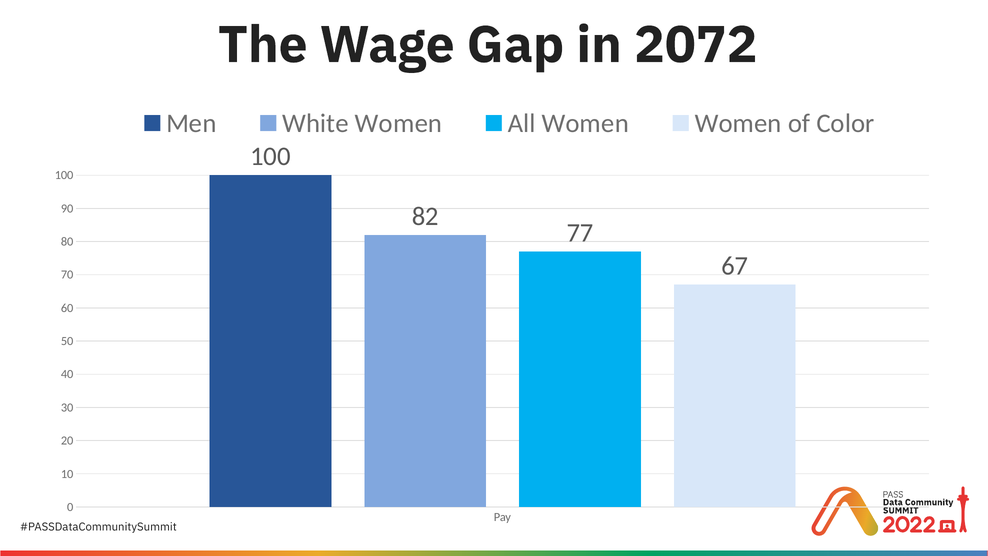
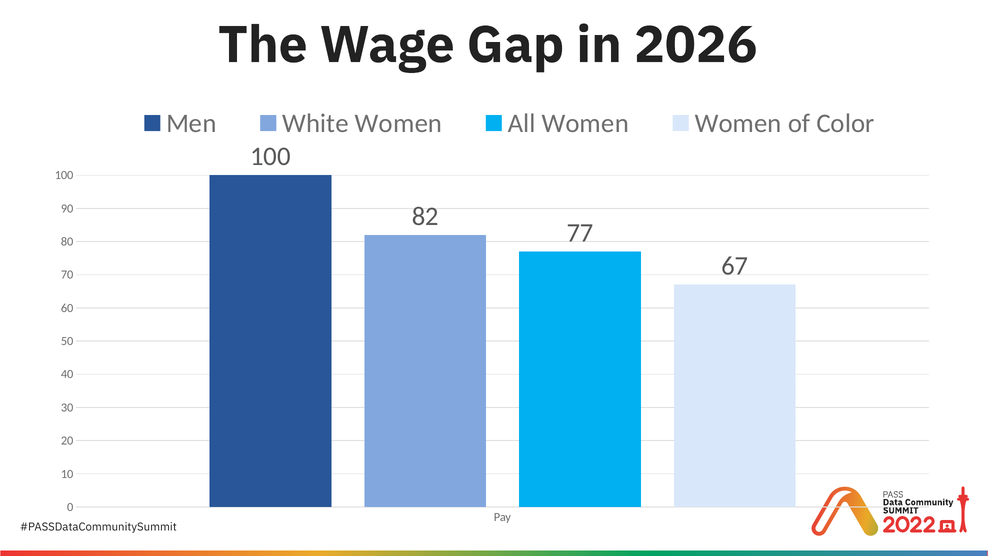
2072: 2072 -> 2026
